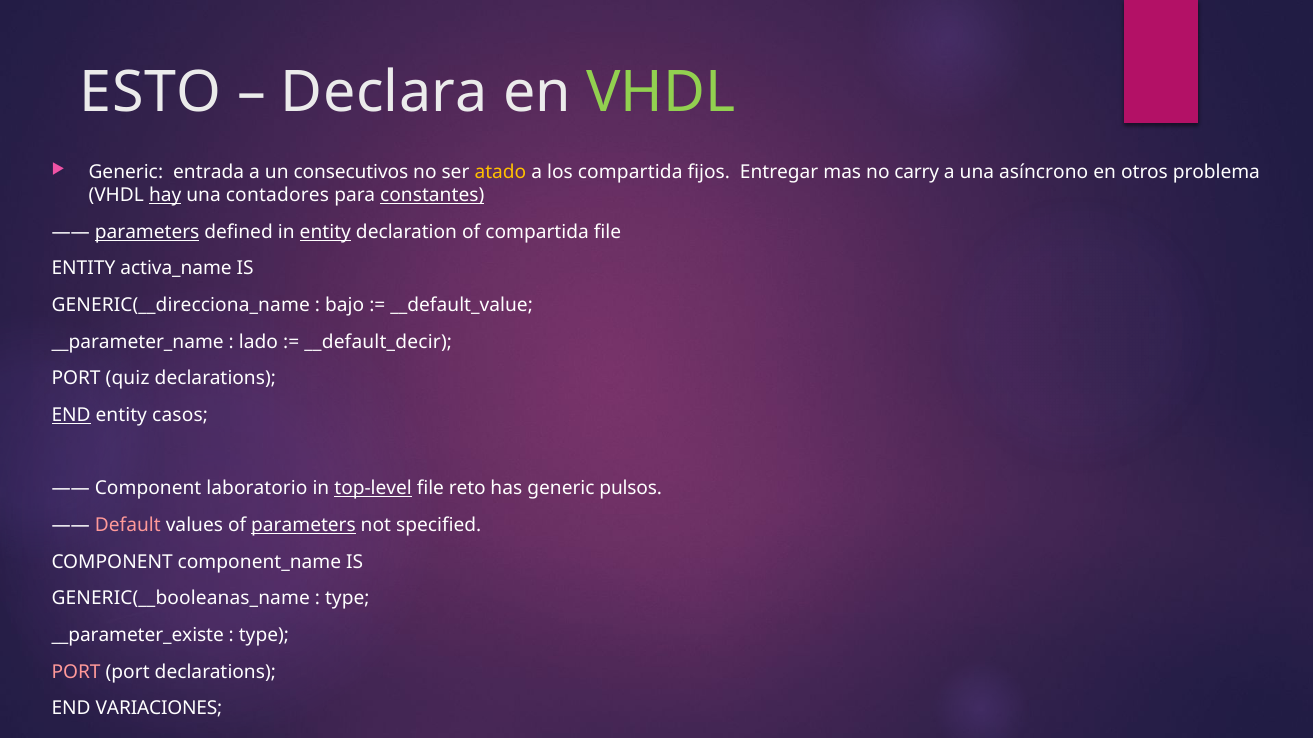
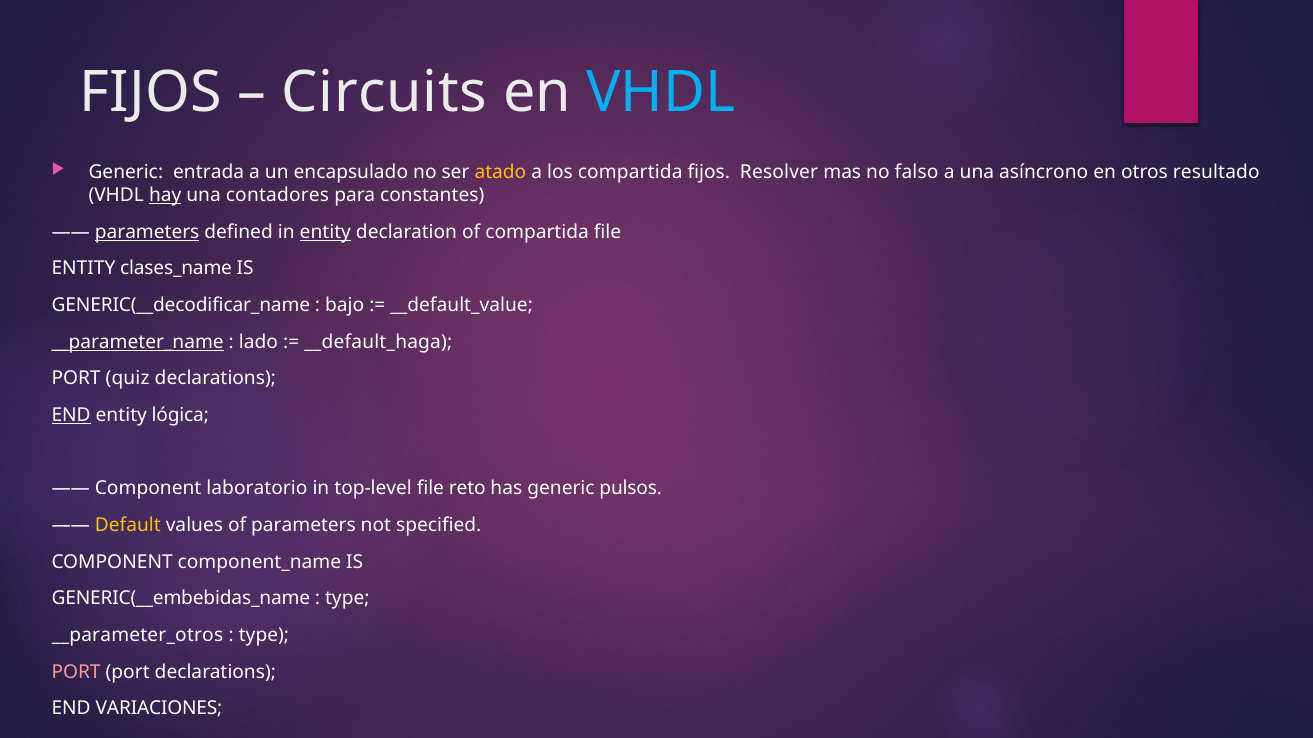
ESTO at (151, 92): ESTO -> FIJOS
Declara: Declara -> Circuits
VHDL at (661, 92) colour: light green -> light blue
consecutivos: consecutivos -> encapsulado
Entregar: Entregar -> Resolver
carry: carry -> falso
problema: problema -> resultado
constantes underline: present -> none
activa_name: activa_name -> clases_name
GENERIC(__direcciona_name: GENERIC(__direcciona_name -> GENERIC(__decodificar_name
__parameter_name underline: none -> present
__default_decir: __default_decir -> __default_haga
casos: casos -> lógica
top-level underline: present -> none
Default colour: pink -> yellow
parameters at (304, 526) underline: present -> none
GENERIC(__booleanas_name: GENERIC(__booleanas_name -> GENERIC(__embebidas_name
__parameter_existe: __parameter_existe -> __parameter_otros
